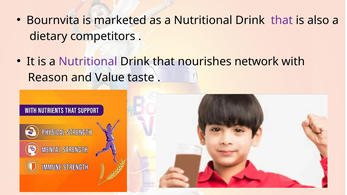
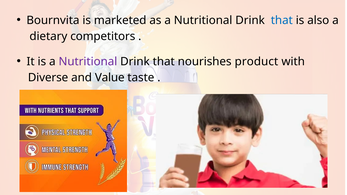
that at (282, 20) colour: purple -> blue
network: network -> product
Reason: Reason -> Diverse
